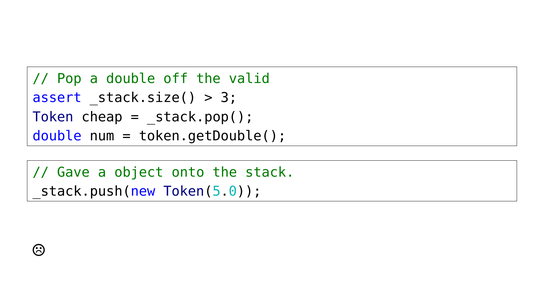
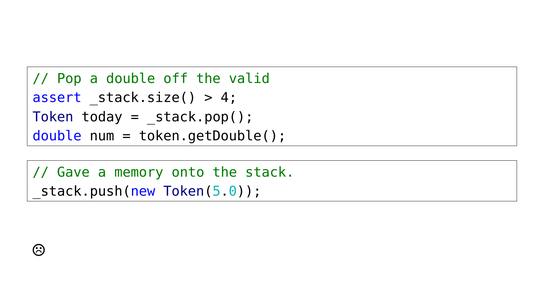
3: 3 -> 4
cheap: cheap -> today
object: object -> memory
